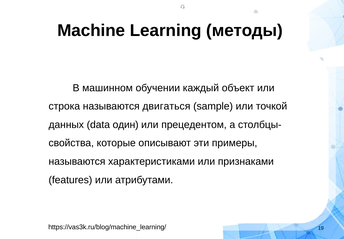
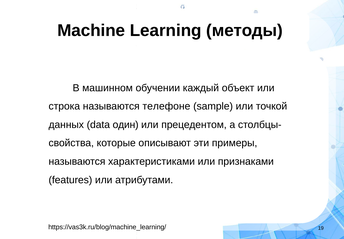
двигаться: двигаться -> телефоне
